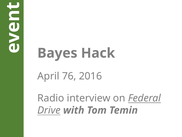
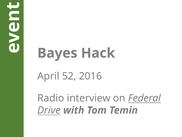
76: 76 -> 52
